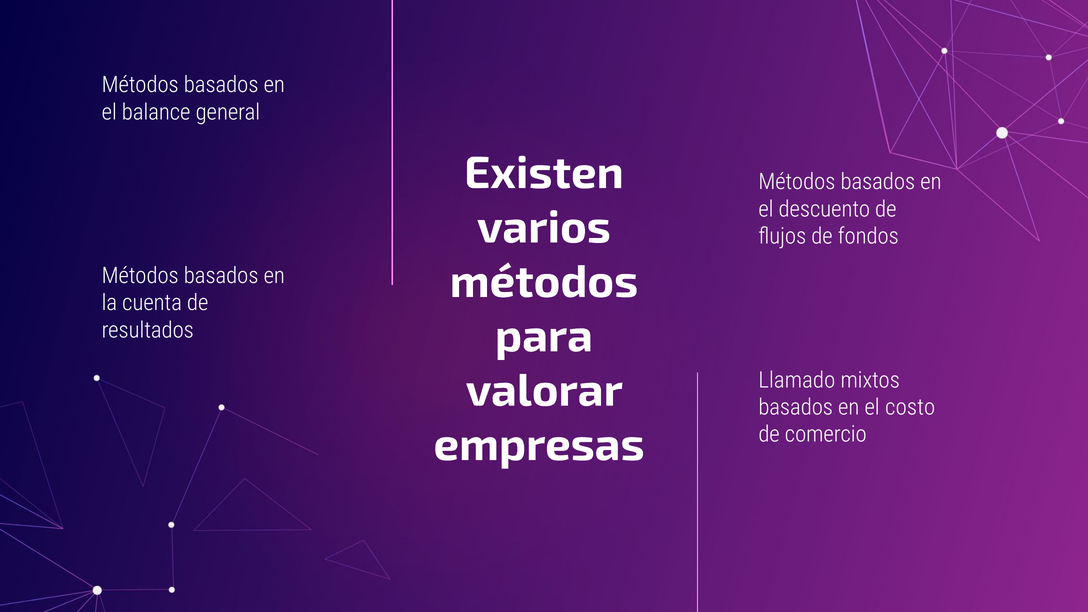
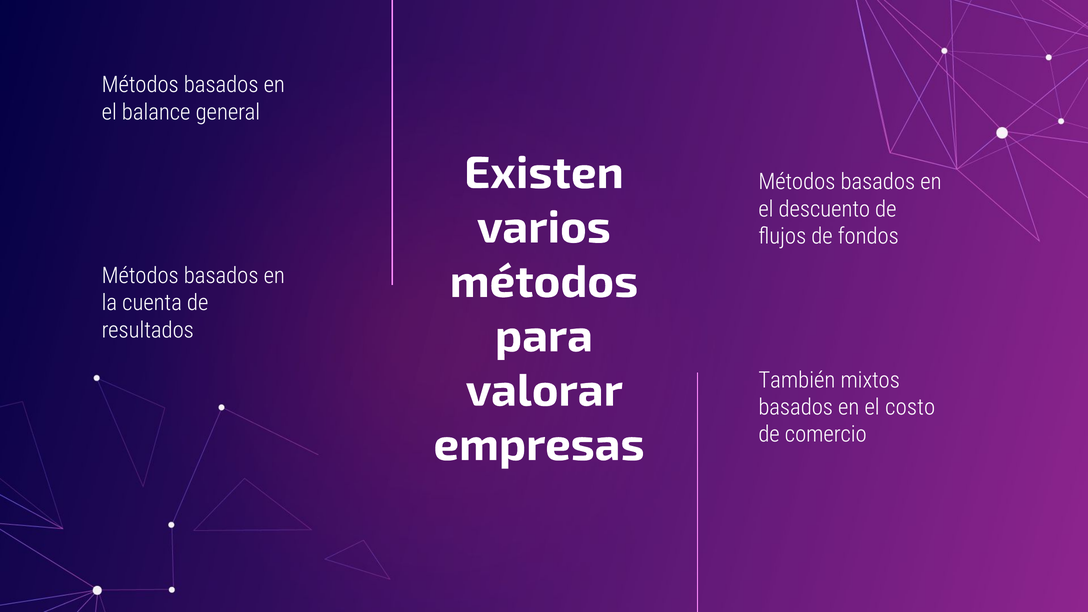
Llamado: Llamado -> También
